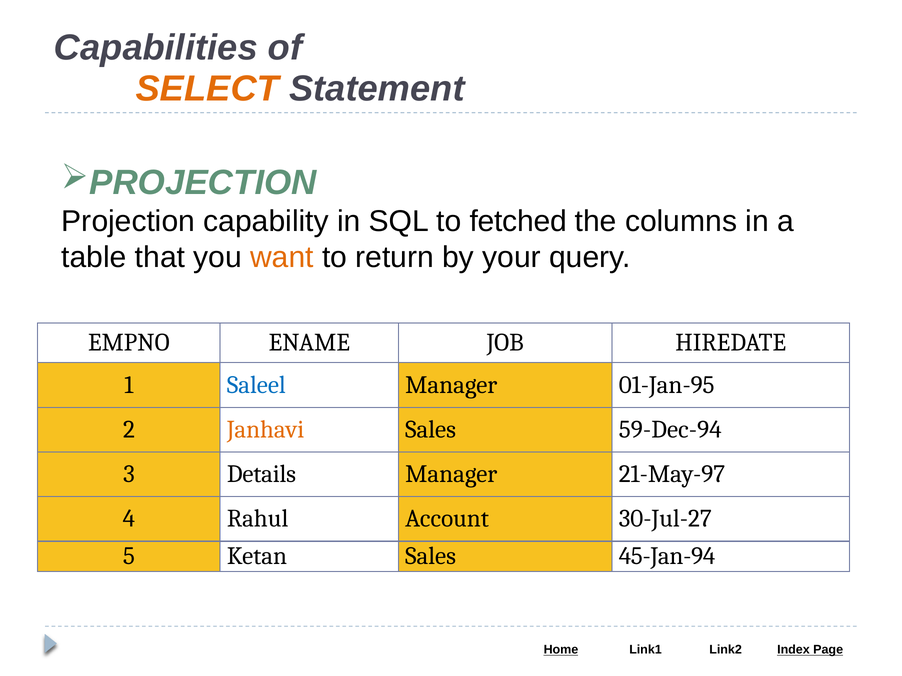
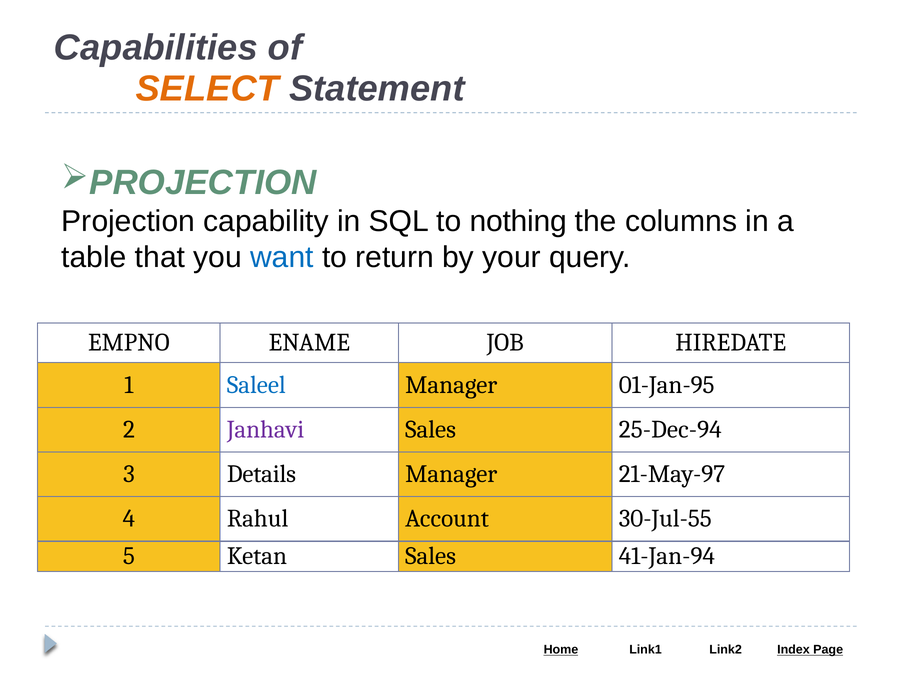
fetched: fetched -> nothing
want colour: orange -> blue
Janhavi colour: orange -> purple
59-Dec-94: 59-Dec-94 -> 25-Dec-94
30-Jul-27: 30-Jul-27 -> 30-Jul-55
45-Jan-94: 45-Jan-94 -> 41-Jan-94
